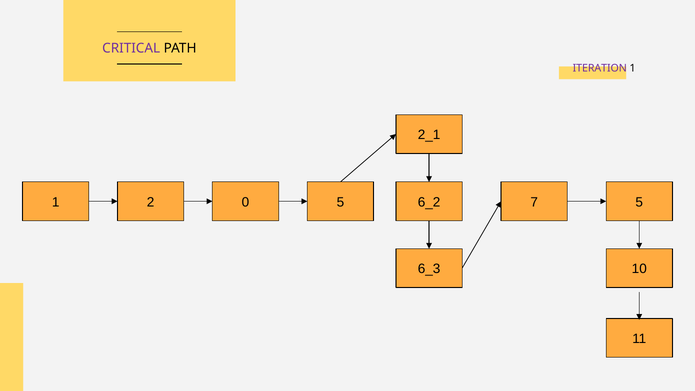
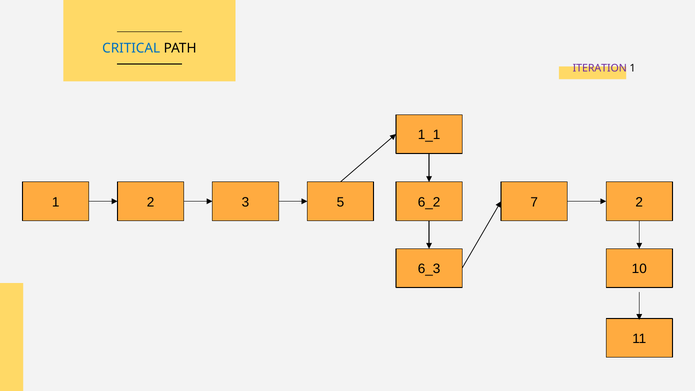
CRITICAL colour: purple -> blue
2_1: 2_1 -> 1_1
0: 0 -> 3
7 5: 5 -> 2
